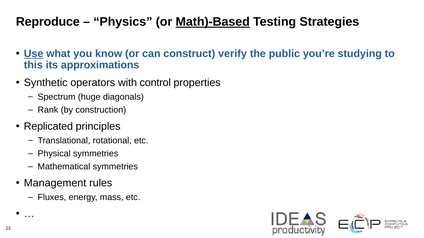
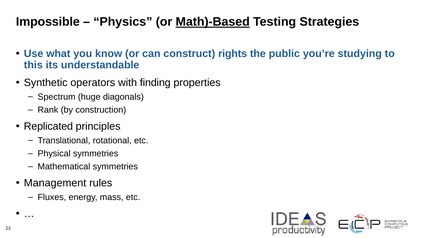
Reproduce: Reproduce -> Impossible
Use underline: present -> none
verify: verify -> rights
approximations: approximations -> understandable
control: control -> finding
